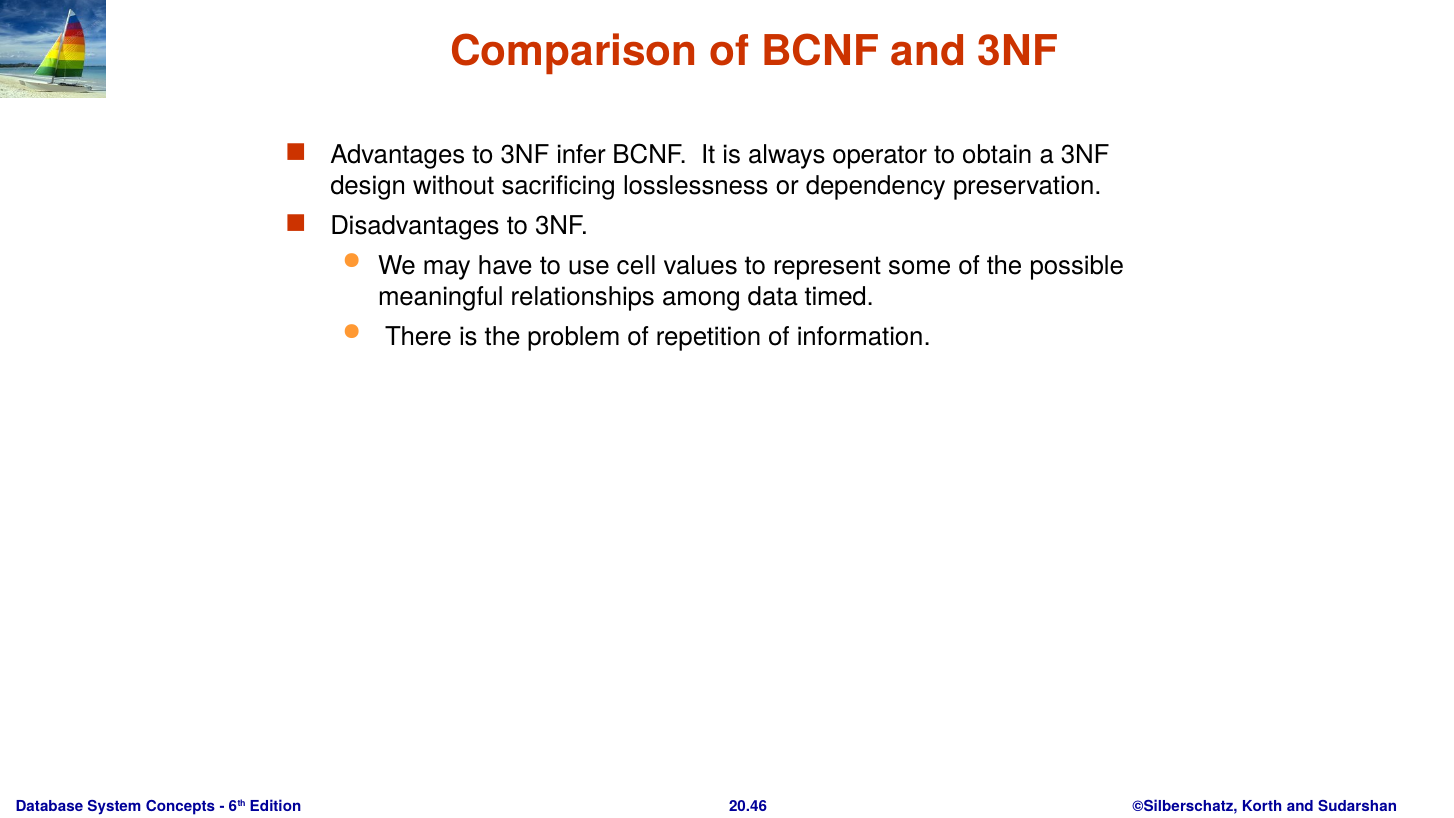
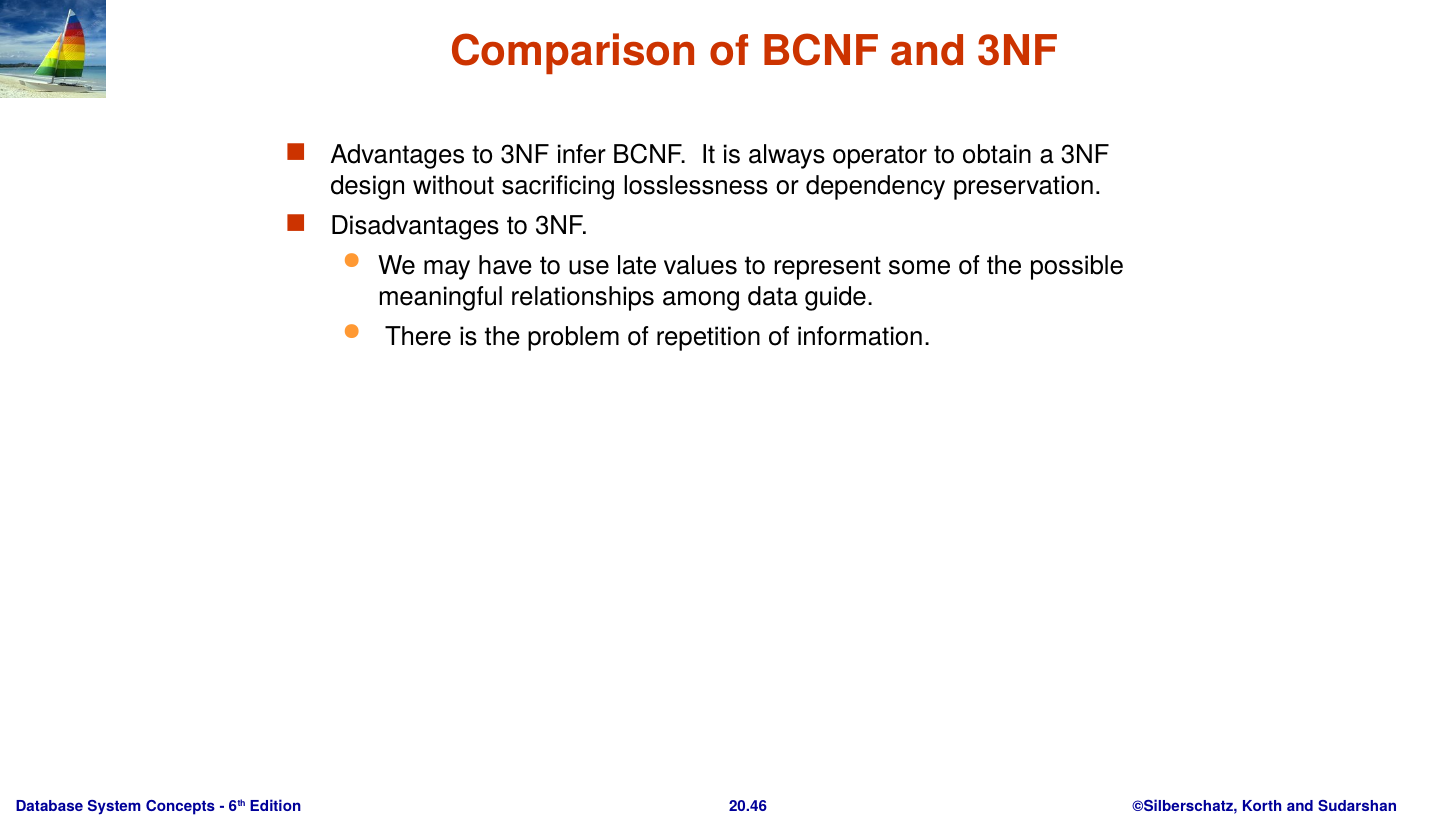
cell: cell -> late
timed: timed -> guide
